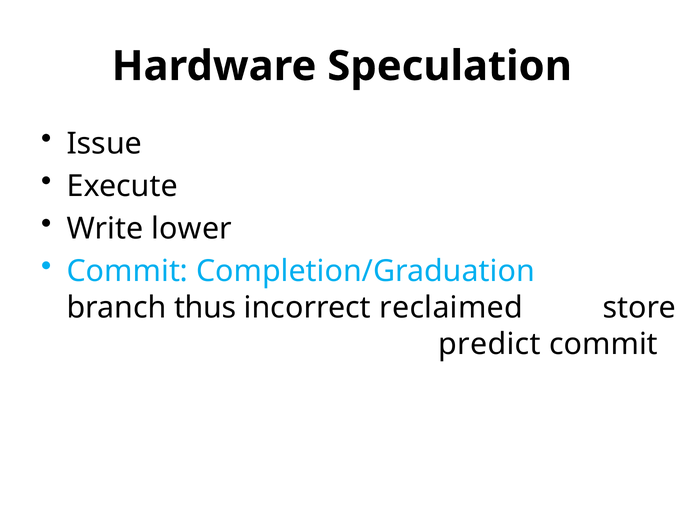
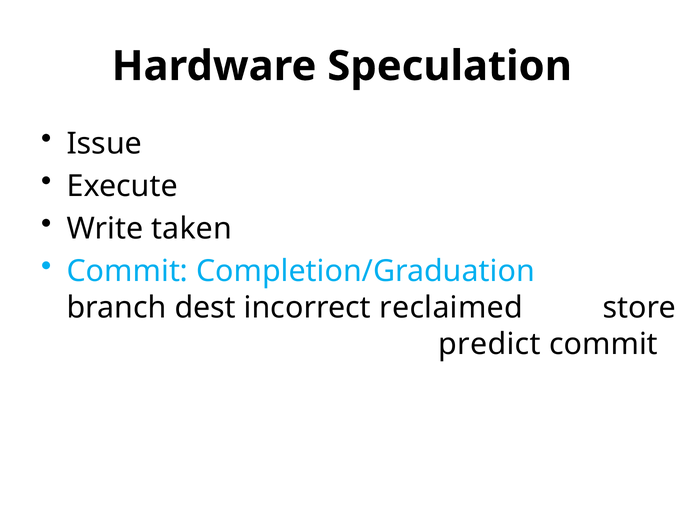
lower: lower -> taken
thus: thus -> dest
